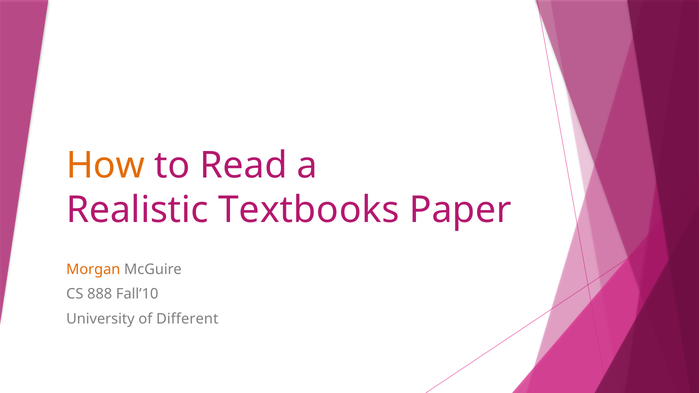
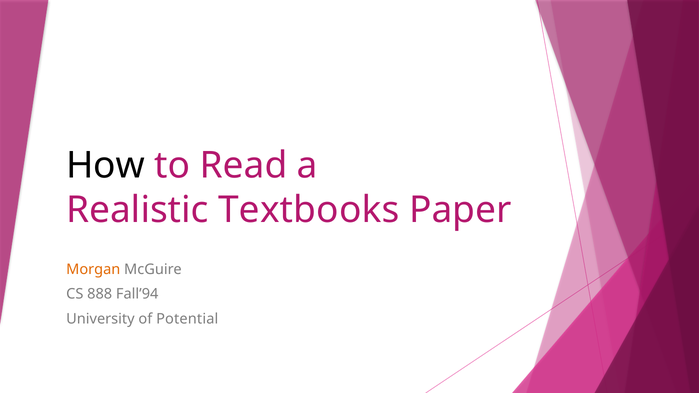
How colour: orange -> black
Fall’10: Fall’10 -> Fall’94
Different: Different -> Potential
